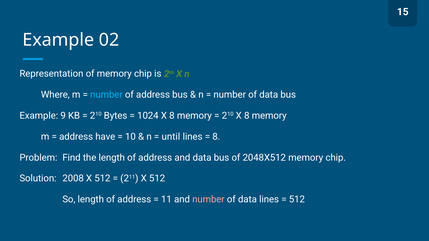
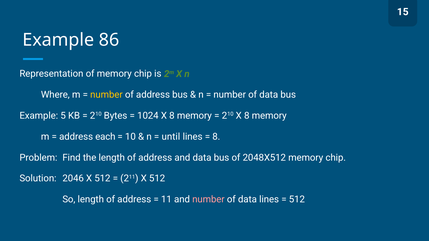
02: 02 -> 86
number at (106, 95) colour: light blue -> yellow
9: 9 -> 5
have: have -> each
2008: 2008 -> 2046
